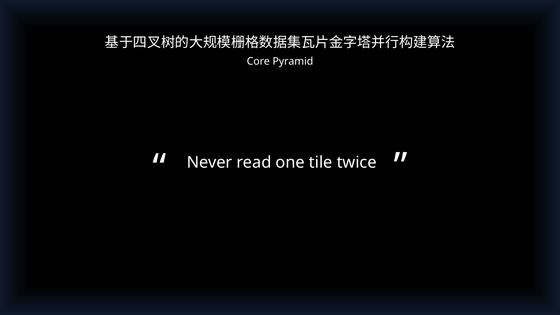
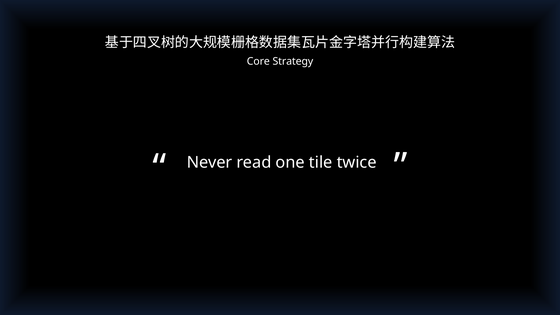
Pyramid: Pyramid -> Strategy
